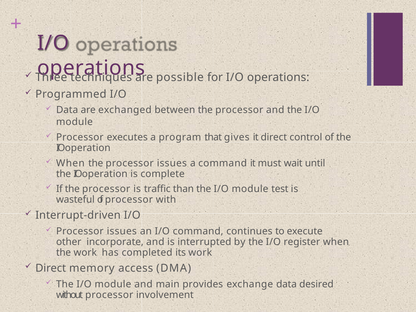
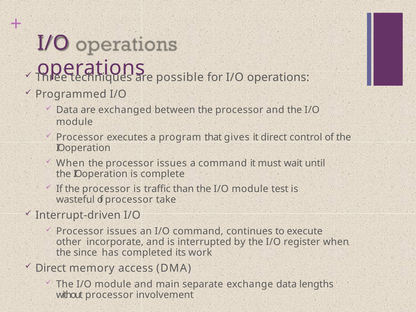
with: with -> take
the work: work -> since
provides: provides -> separate
desired: desired -> lengths
